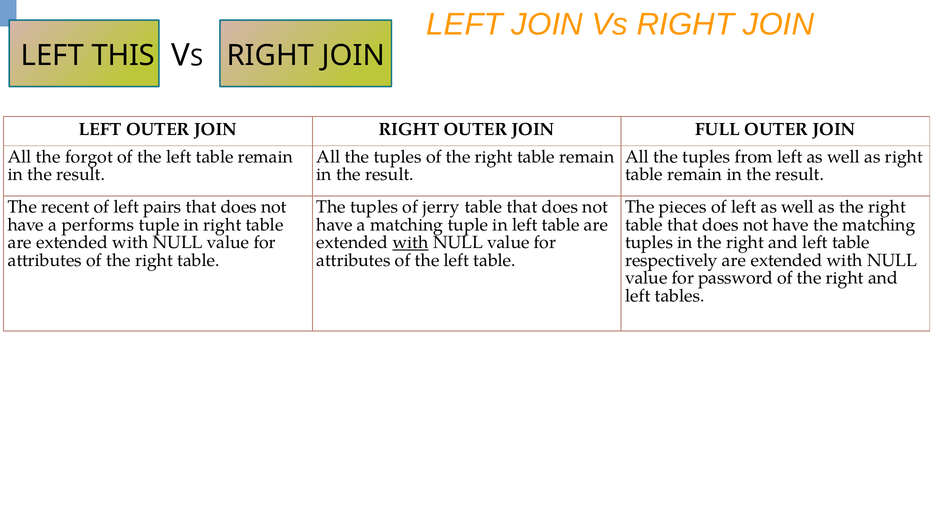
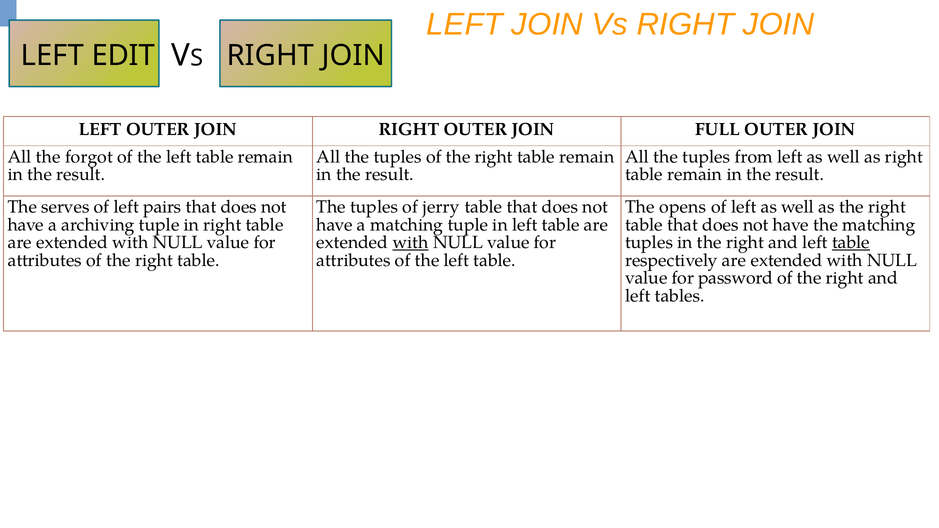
THIS: THIS -> EDIT
recent: recent -> serves
pieces: pieces -> opens
performs: performs -> archiving
table at (851, 243) underline: none -> present
